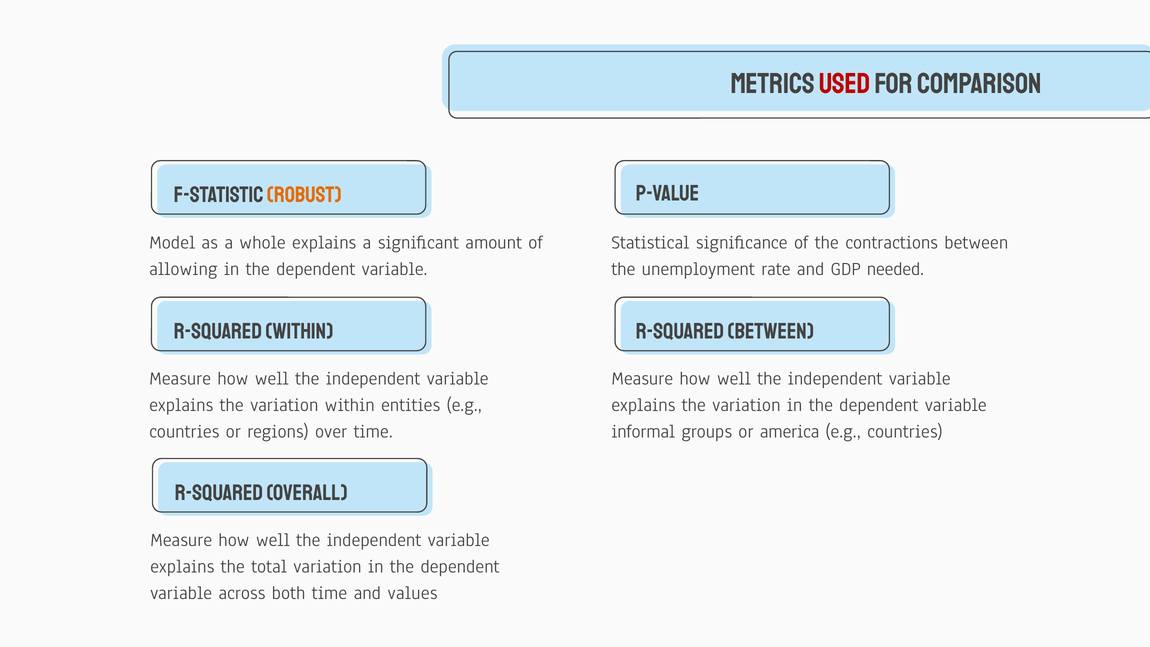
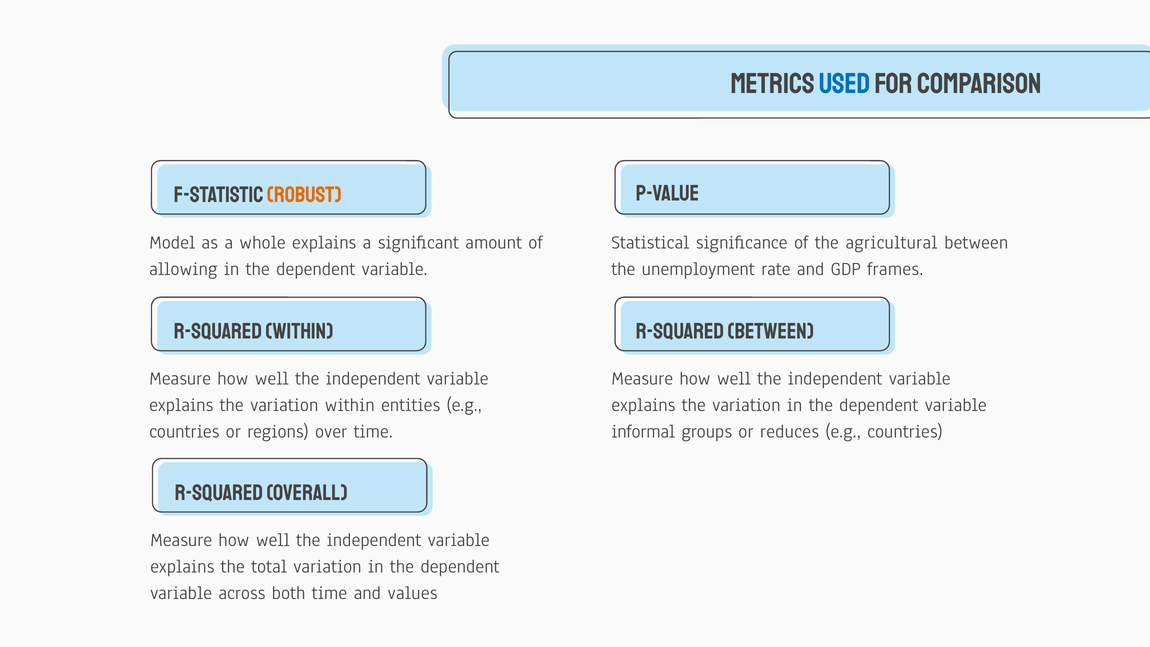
used colour: red -> blue
contractions: contractions -> agricultural
needed: needed -> frames
america: america -> reduces
